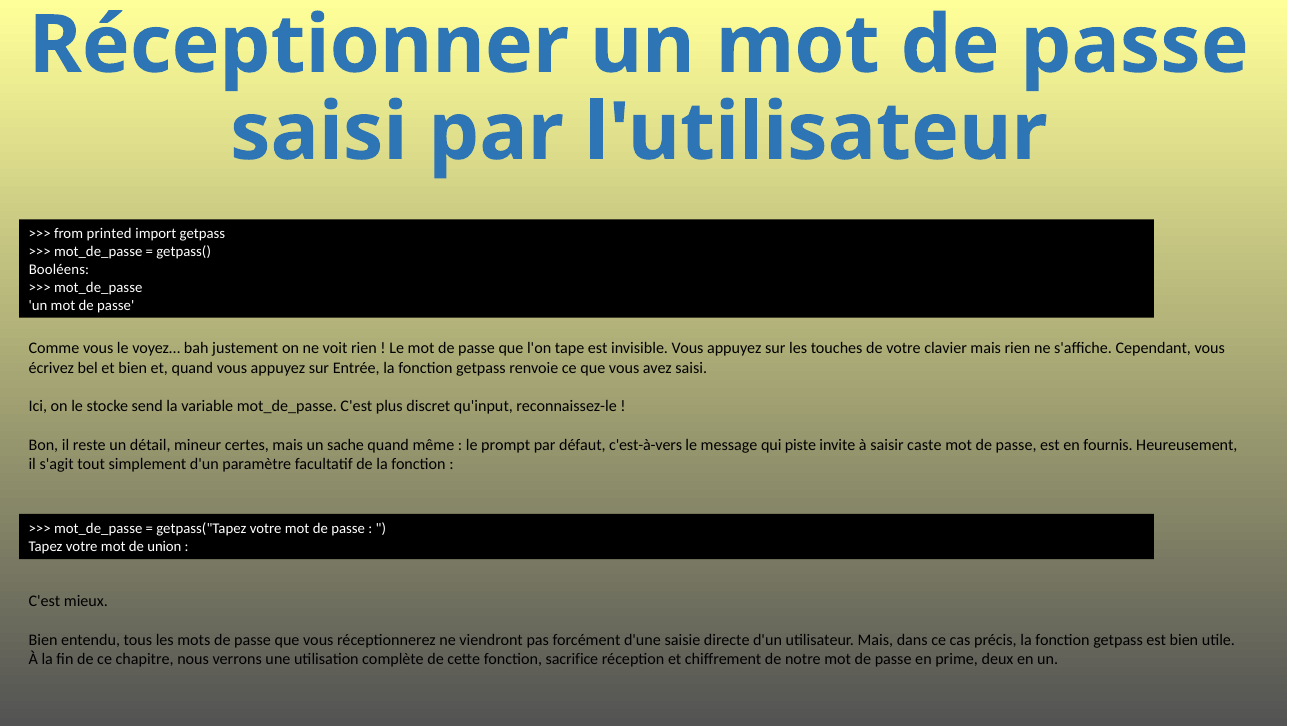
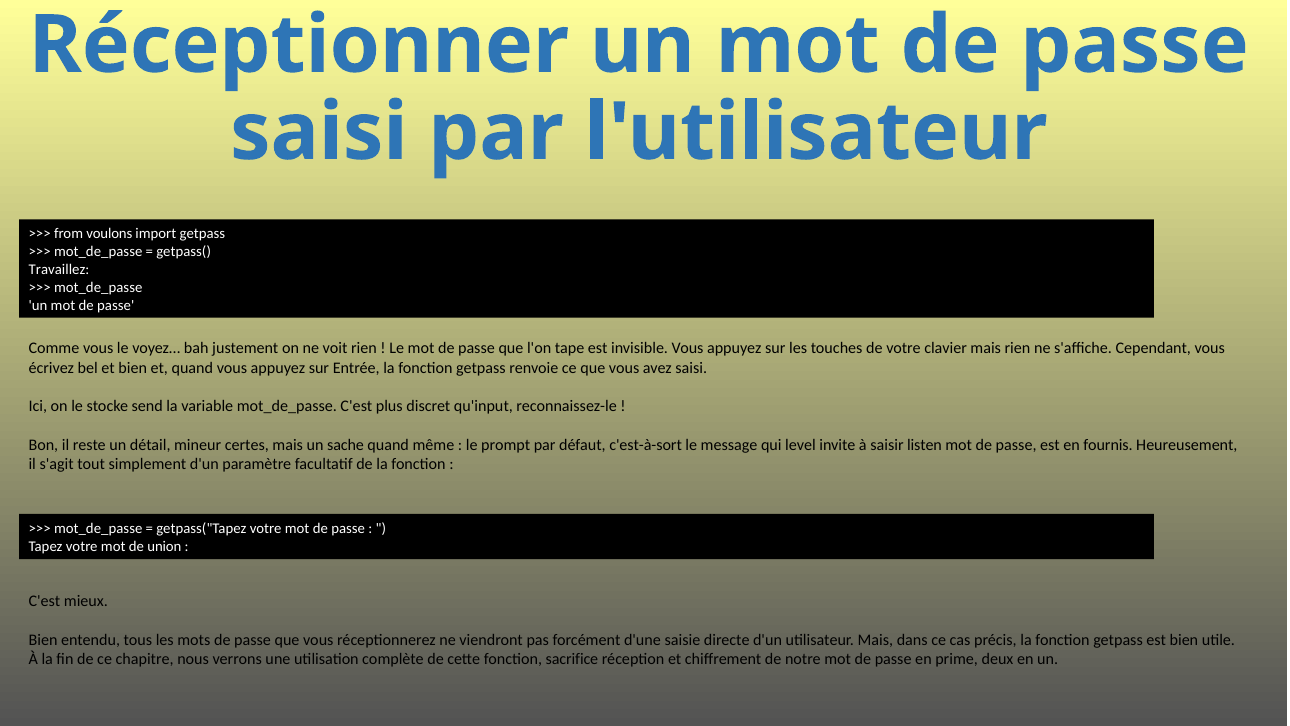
printed: printed -> voulons
Booléens: Booléens -> Travaillez
c'est-à-vers: c'est-à-vers -> c'est-à-sort
piste: piste -> level
caste: caste -> listen
